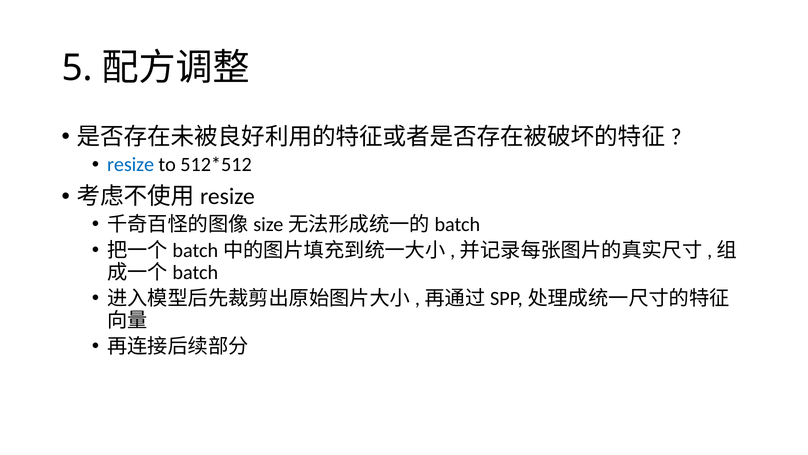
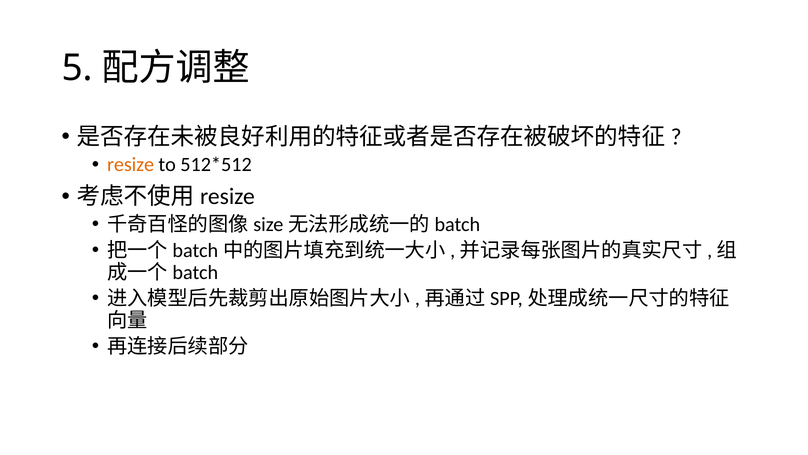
resize colour: blue -> orange
